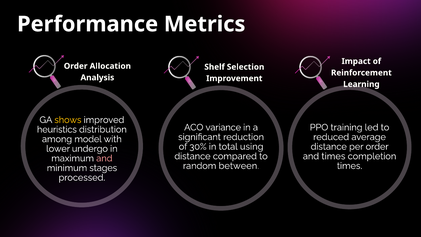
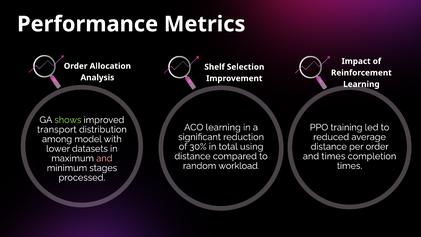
shows colour: yellow -> light green
ACO variance: variance -> learning
heuristics: heuristics -> transport
undergo: undergo -> datasets
between: between -> workload
